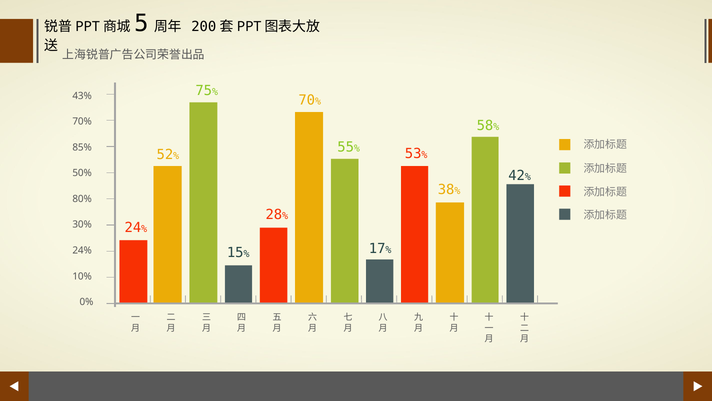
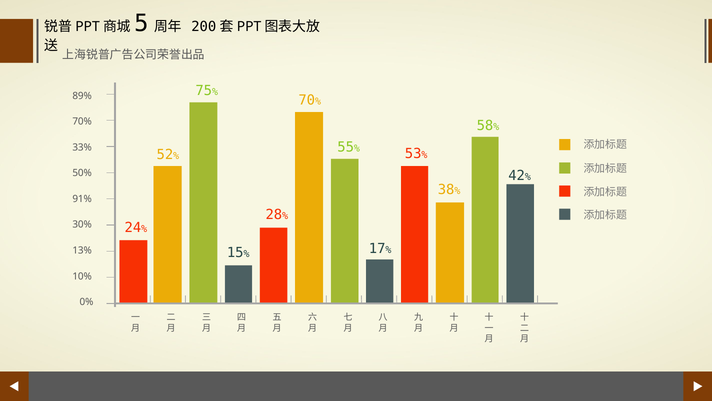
43%: 43% -> 89%
85%: 85% -> 33%
80%: 80% -> 91%
24%: 24% -> 13%
